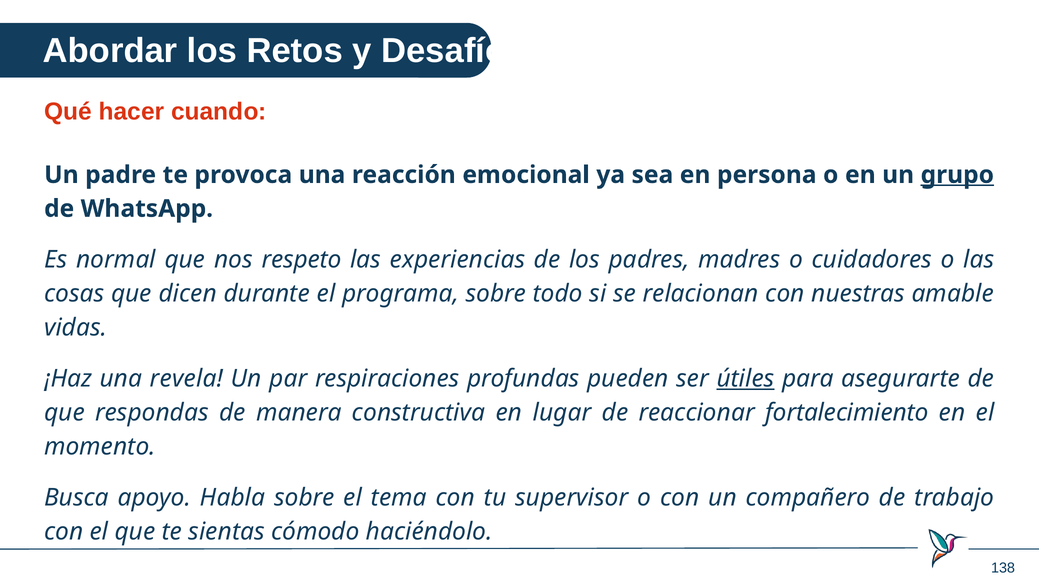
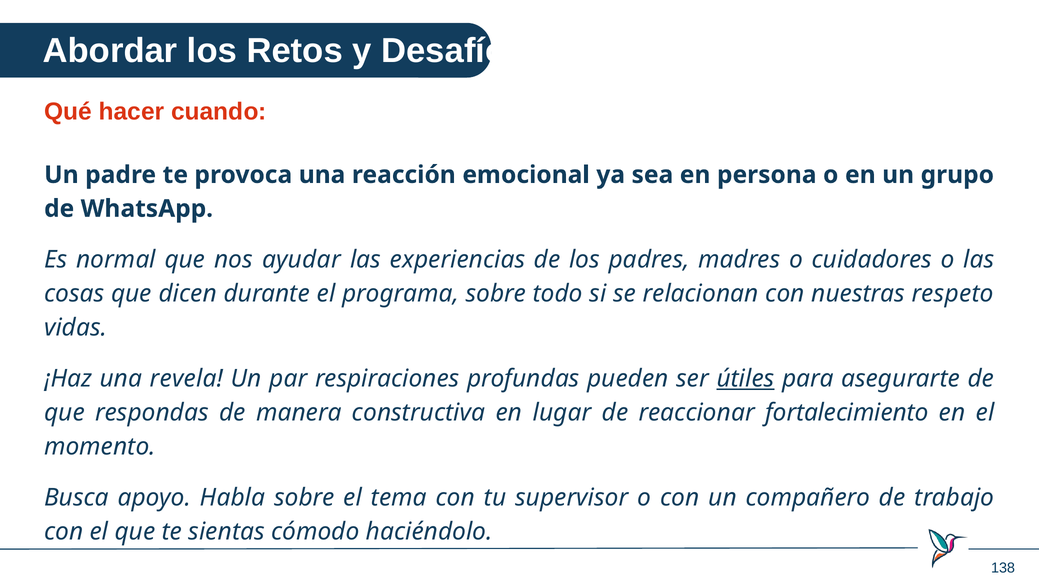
grupo underline: present -> none
respeto: respeto -> ayudar
amable: amable -> respeto
